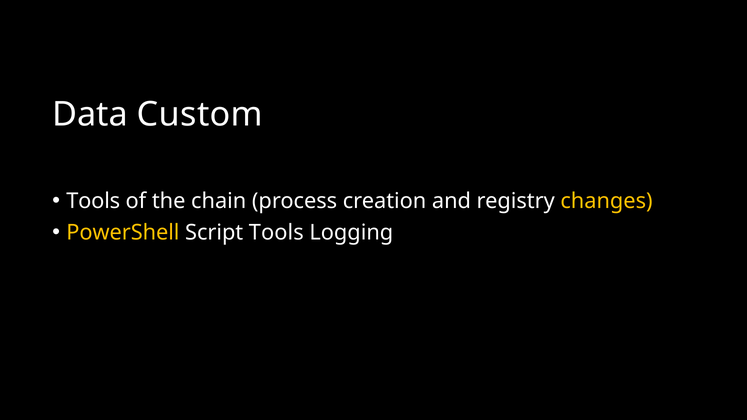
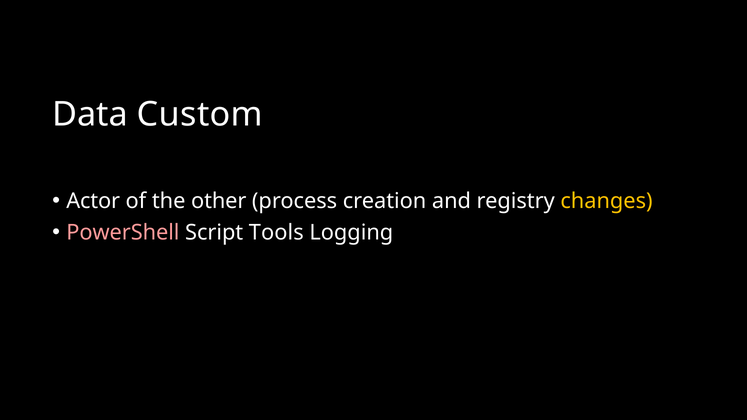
Tools at (93, 201): Tools -> Actor
chain: chain -> other
PowerShell colour: yellow -> pink
